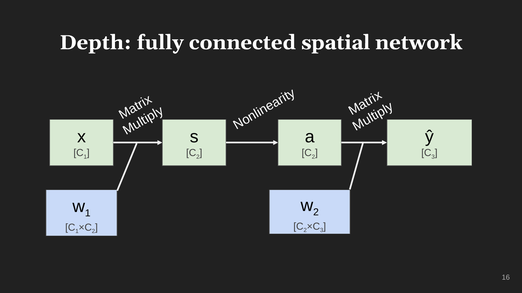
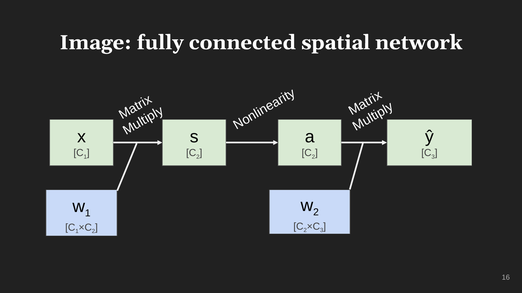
Depth: Depth -> Image
